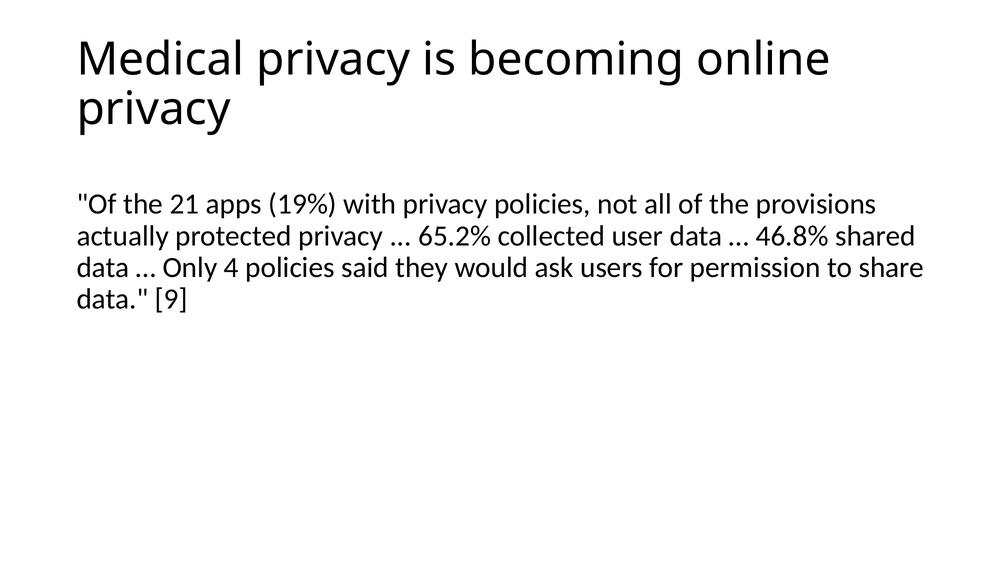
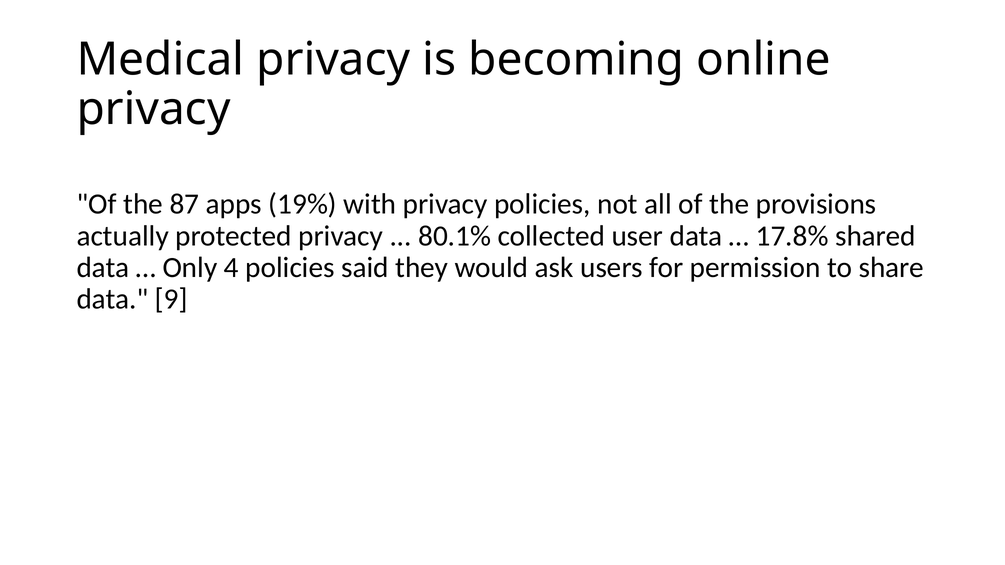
21: 21 -> 87
65.2%: 65.2% -> 80.1%
46.8%: 46.8% -> 17.8%
